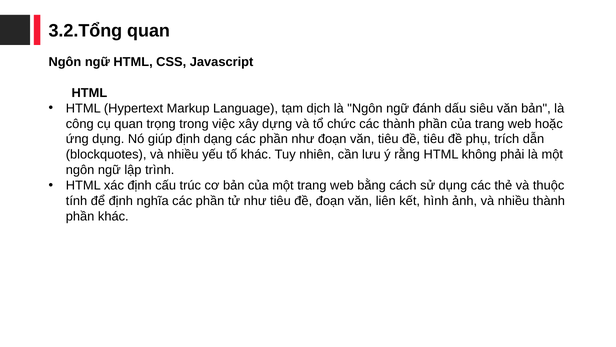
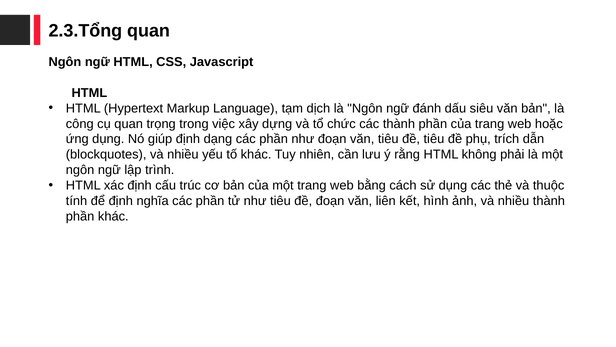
3.2.Tổng: 3.2.Tổng -> 2.3.Tổng
